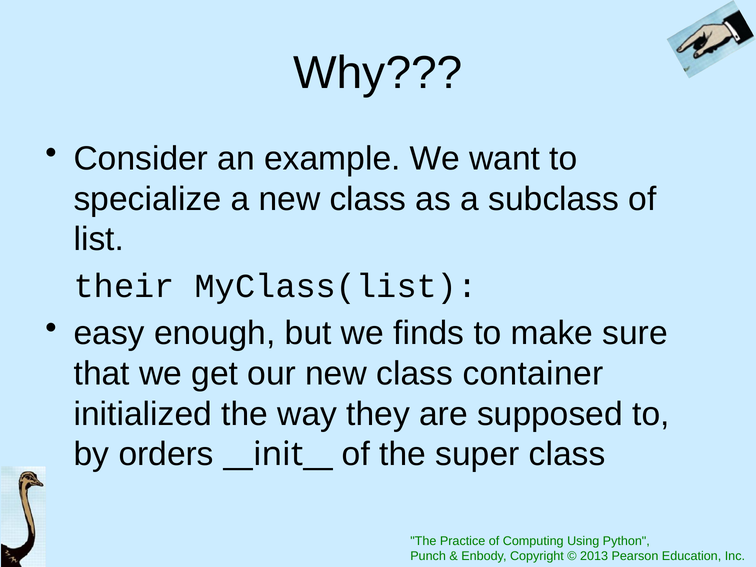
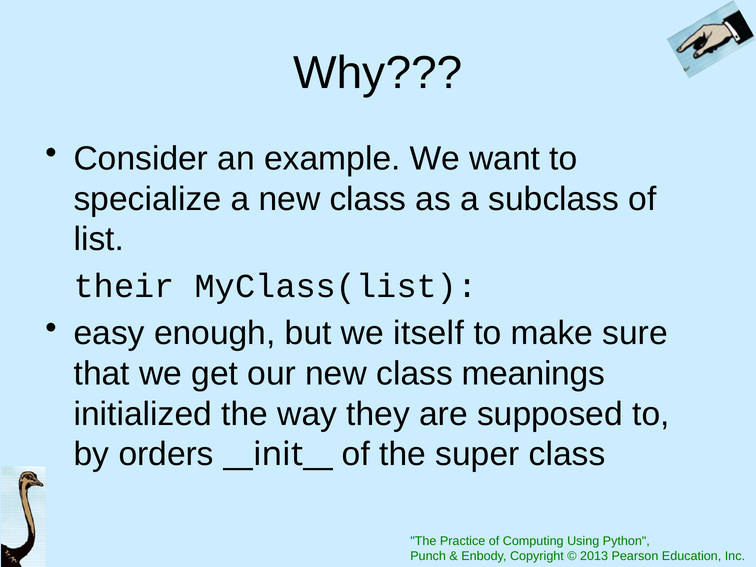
finds: finds -> itself
container: container -> meanings
